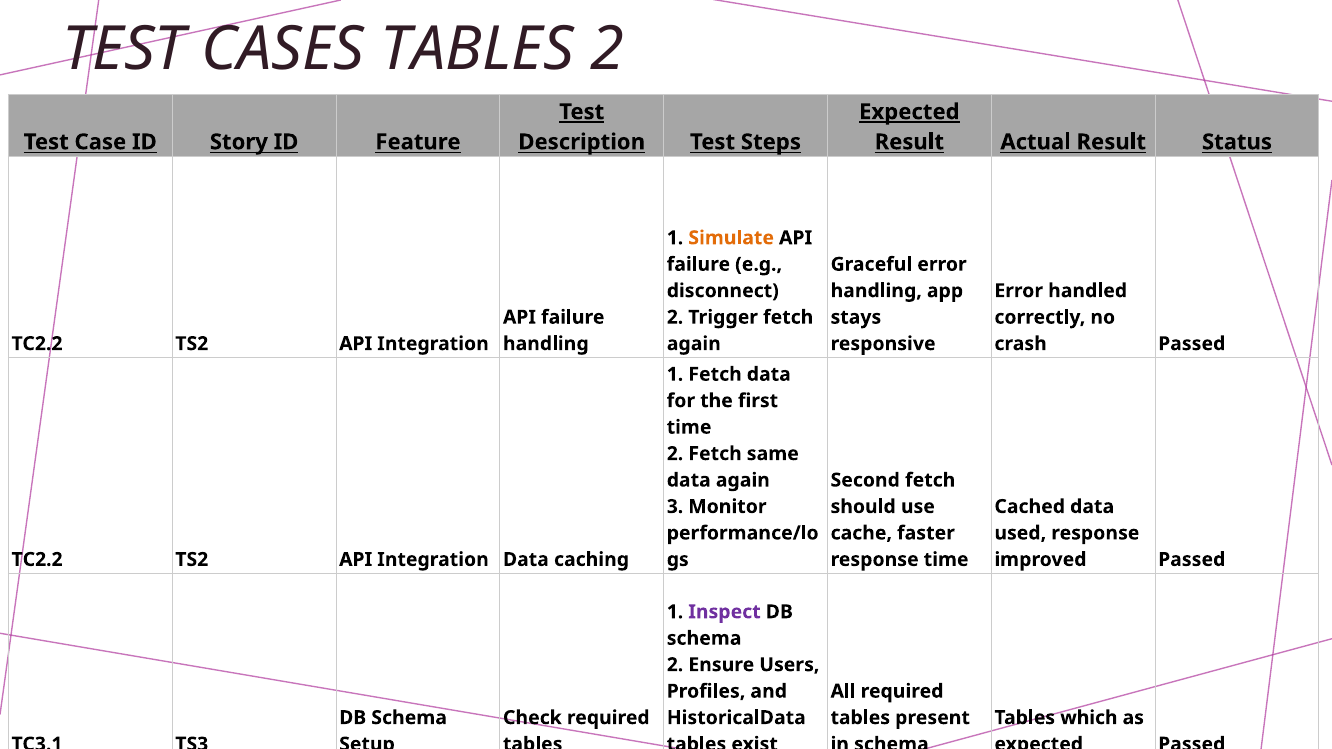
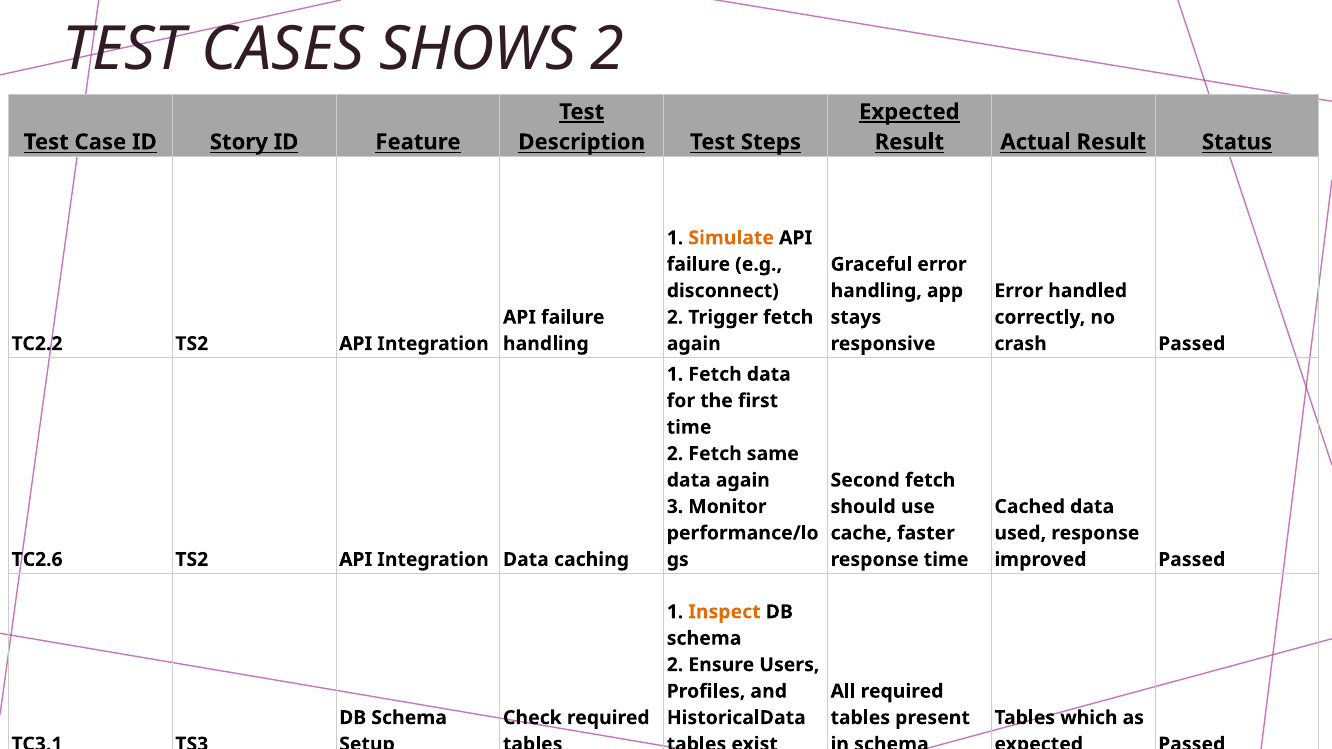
CASES TABLES: TABLES -> SHOWS
TC2.2 at (37, 560): TC2.2 -> TC2.6
Inspect colour: purple -> orange
